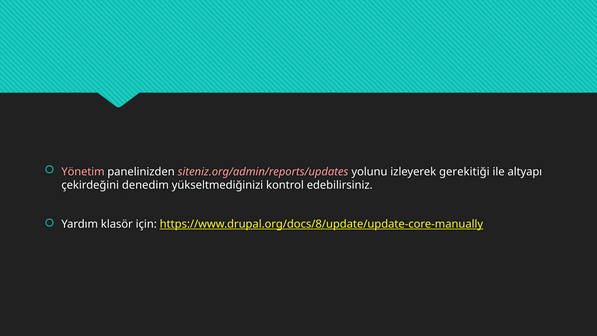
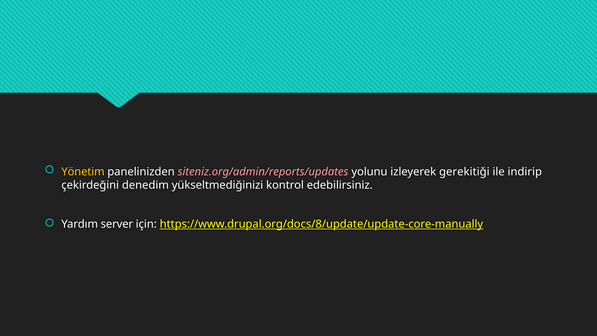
Yönetim colour: pink -> yellow
altyapı: altyapı -> indirip
klasör: klasör -> server
